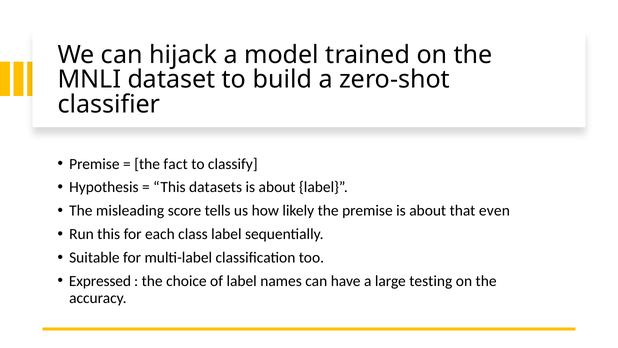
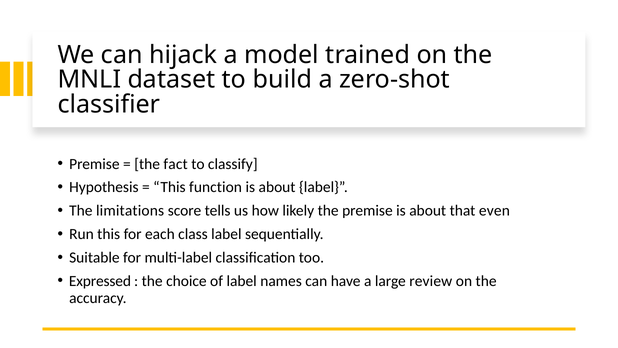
datasets: datasets -> function
misleading: misleading -> limitations
testing: testing -> review
